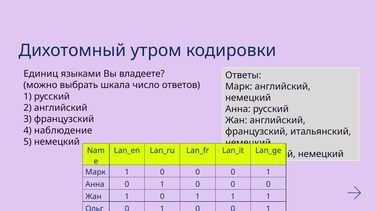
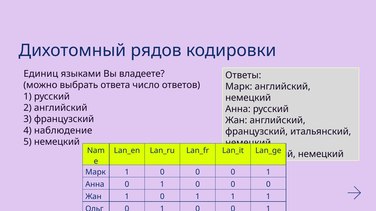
утром: утром -> рядов
шкала: шкала -> ответа
